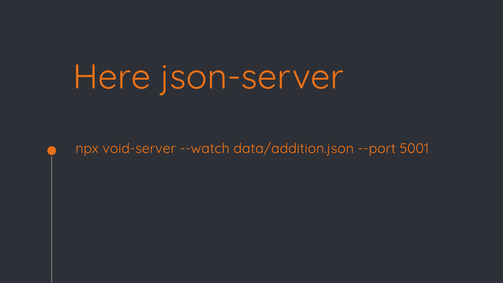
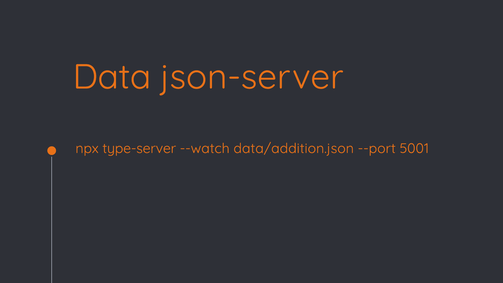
Here: Here -> Data
void-server: void-server -> type-server
